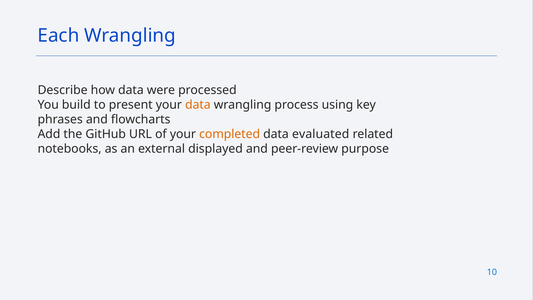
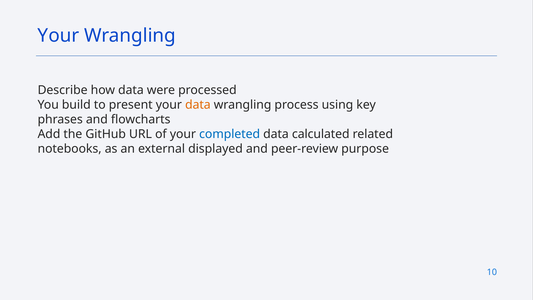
Each at (59, 36): Each -> Your
completed colour: orange -> blue
evaluated: evaluated -> calculated
